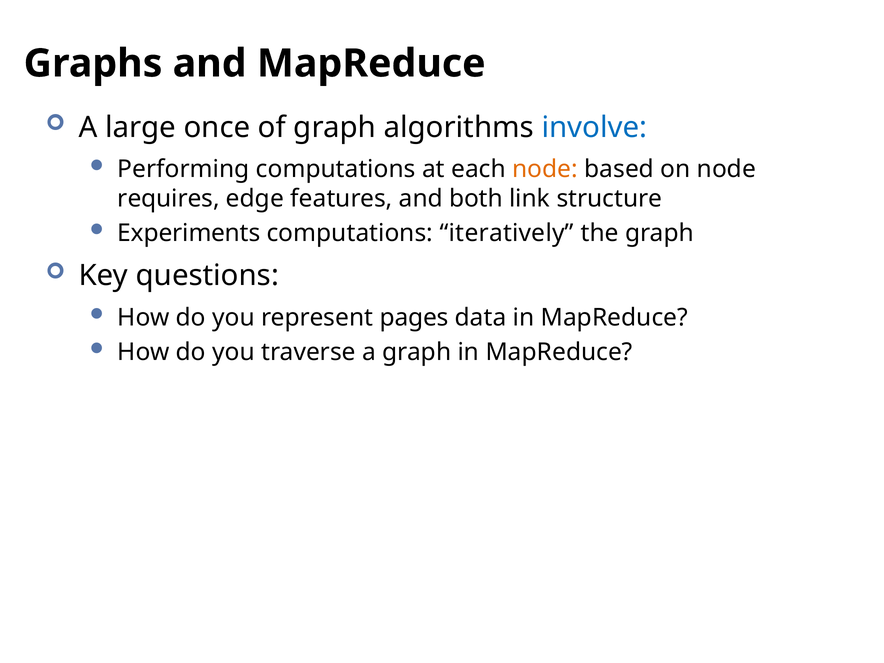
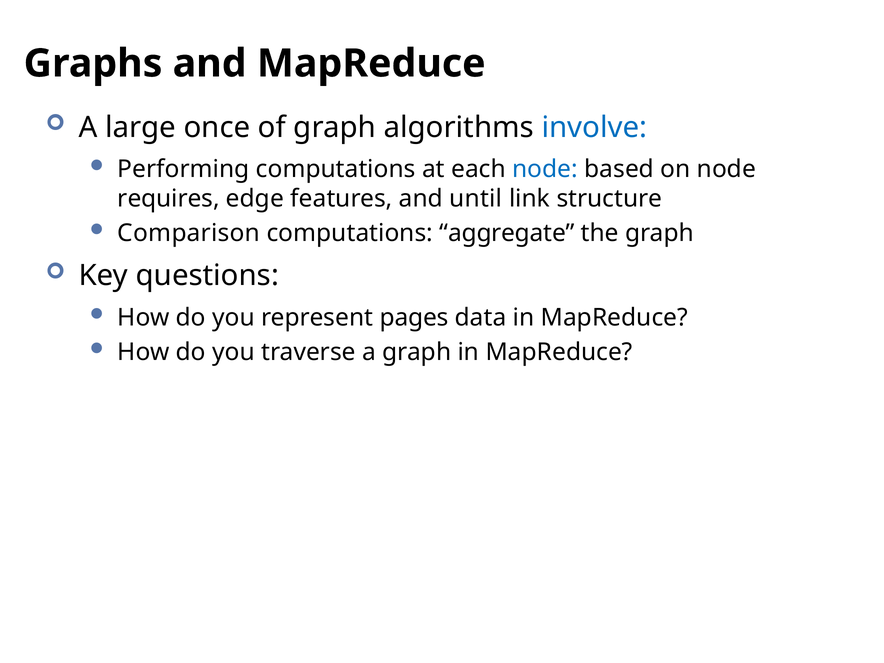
node at (545, 169) colour: orange -> blue
both: both -> until
Experiments: Experiments -> Comparison
iteratively: iteratively -> aggregate
